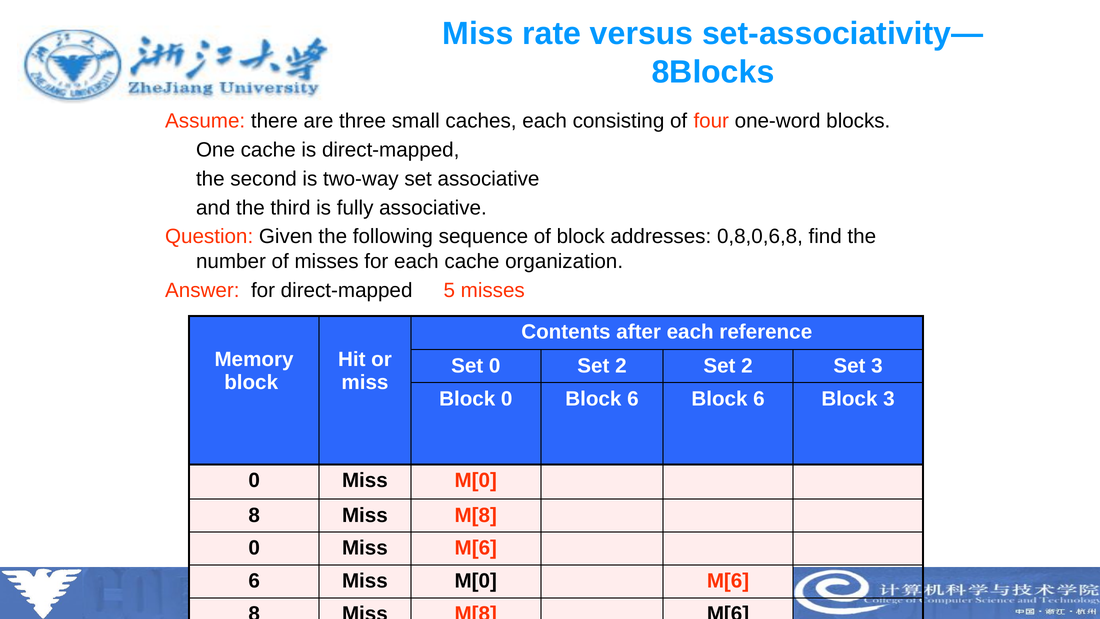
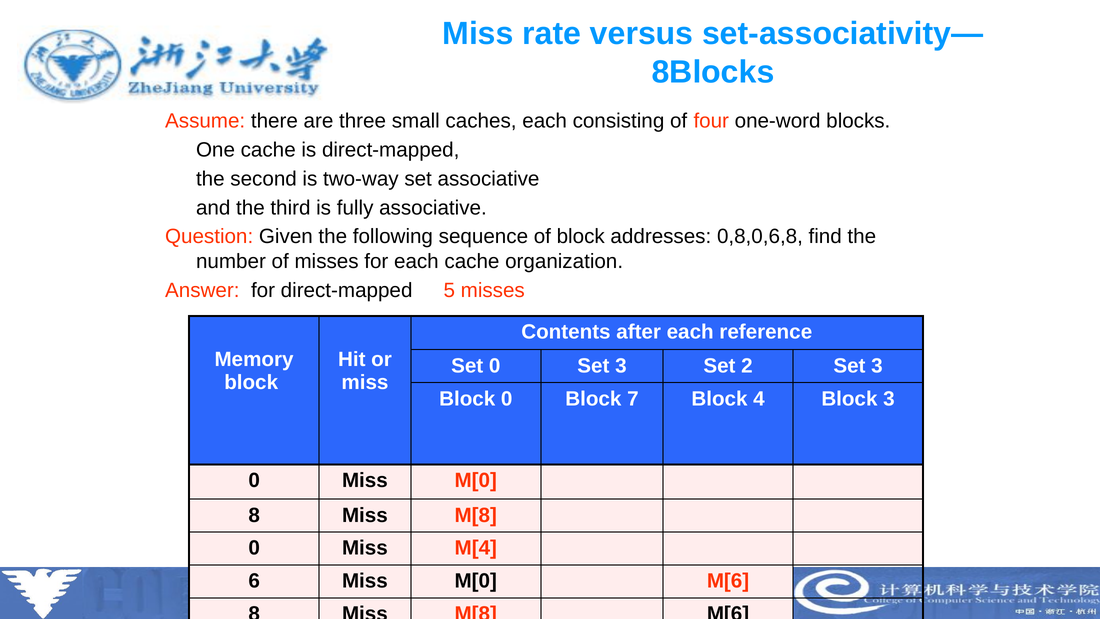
0 Set 2: 2 -> 3
0 Block 6: 6 -> 7
6 at (759, 399): 6 -> 4
Miss M[6: M[6 -> M[4
